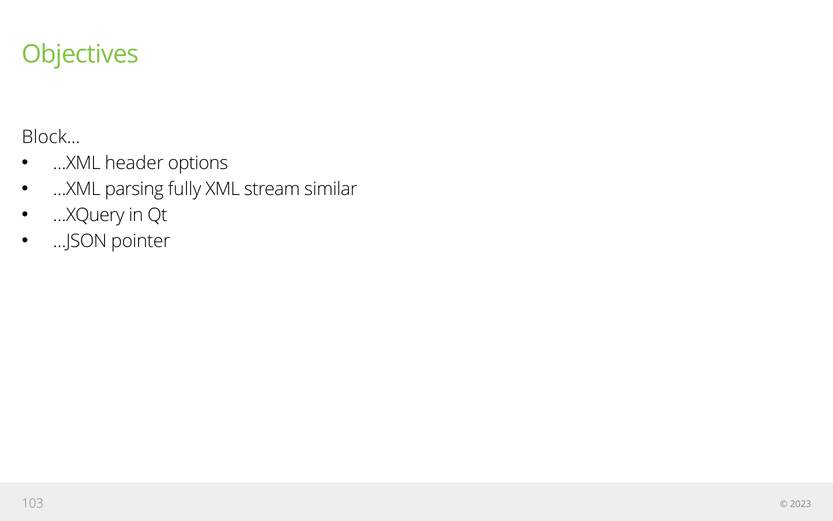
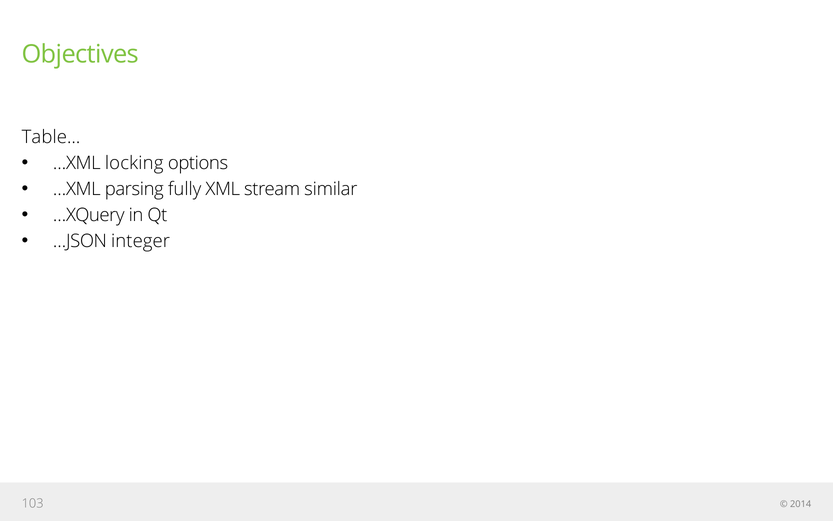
Block…: Block… -> Table…
header: header -> locking
pointer: pointer -> integer
2023: 2023 -> 2014
